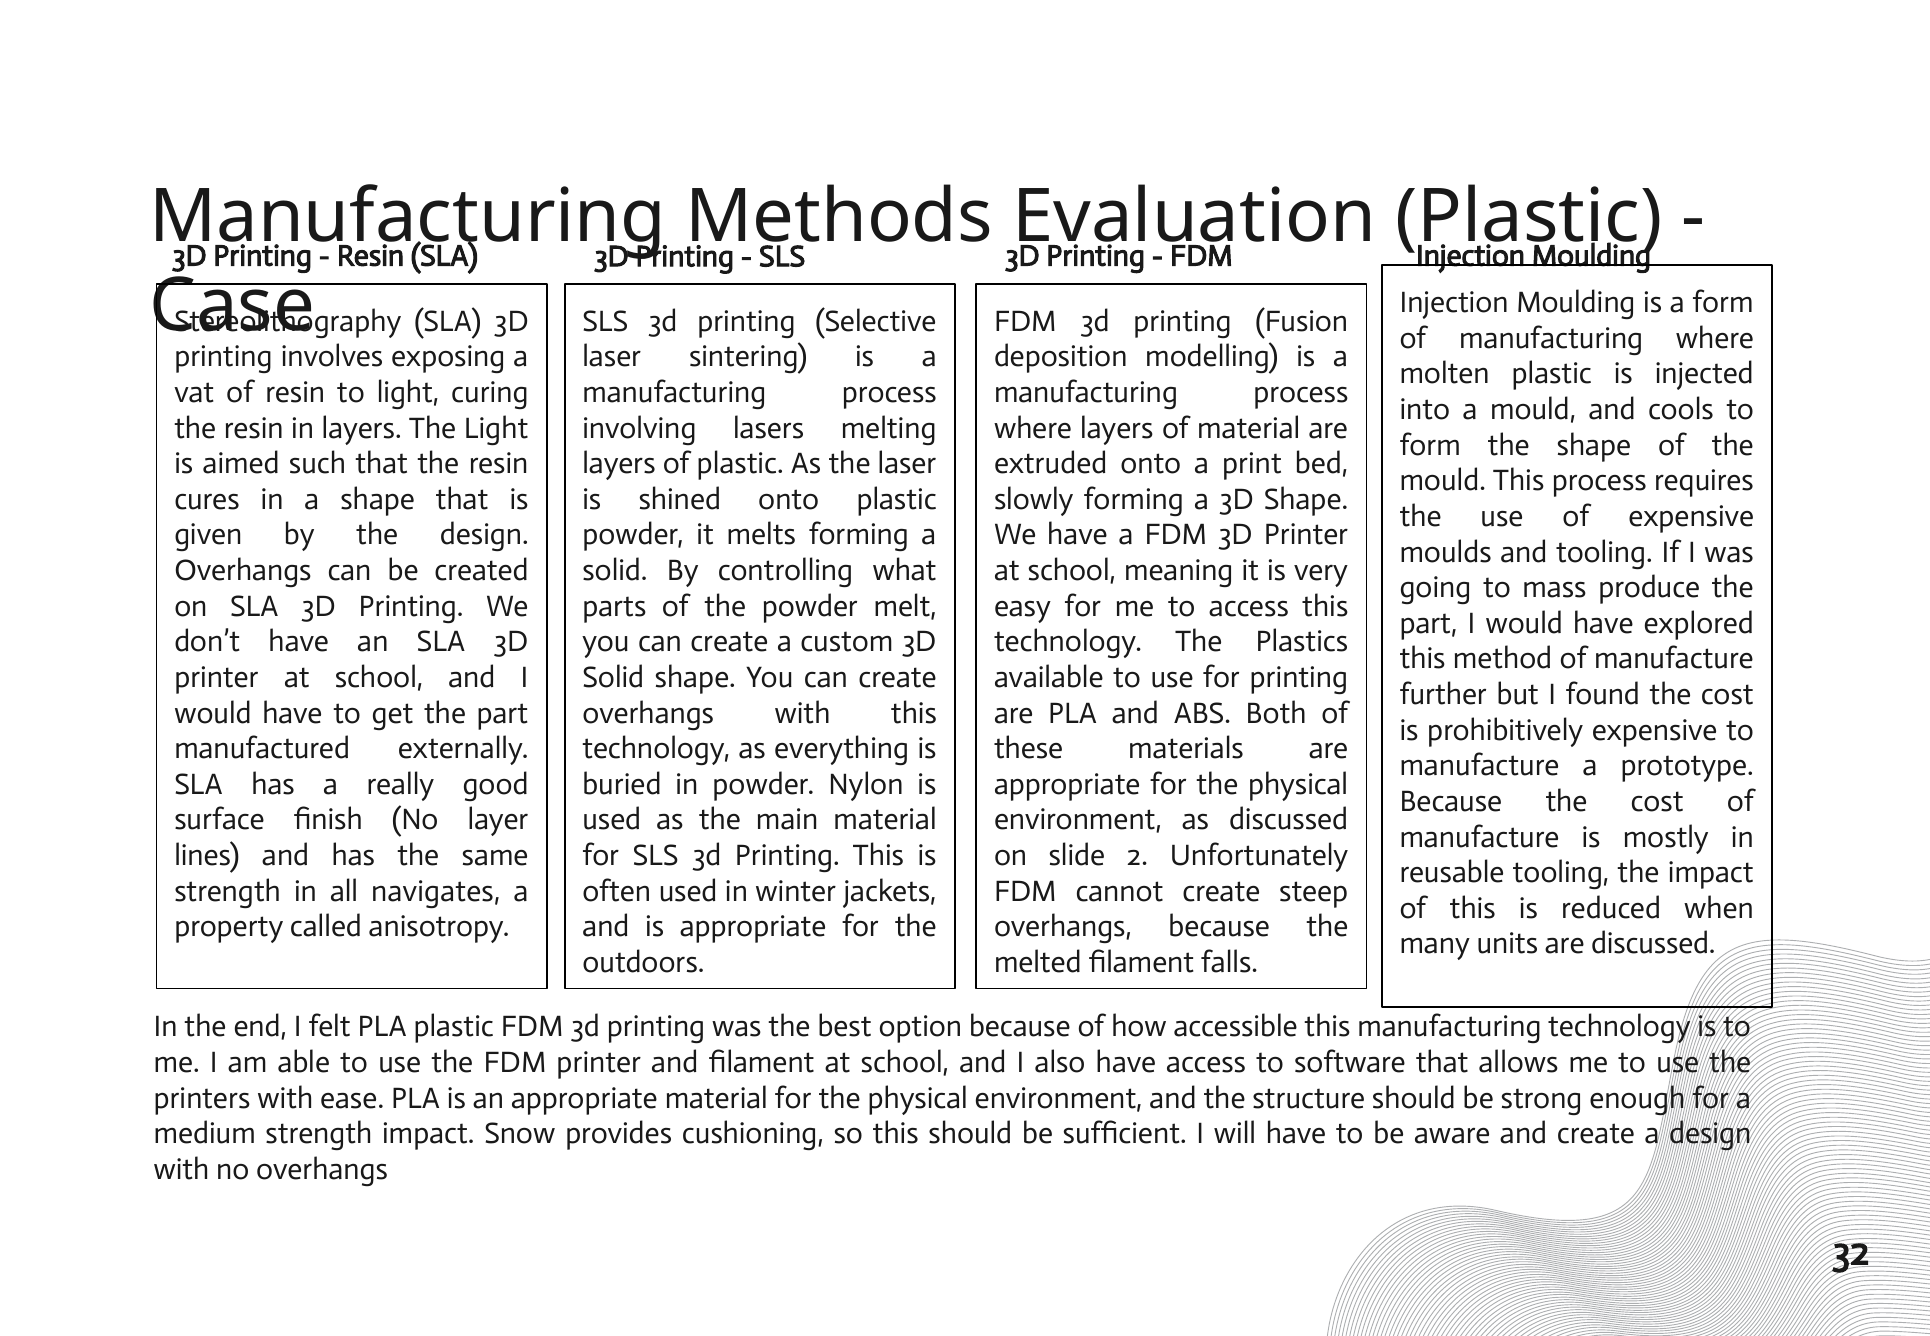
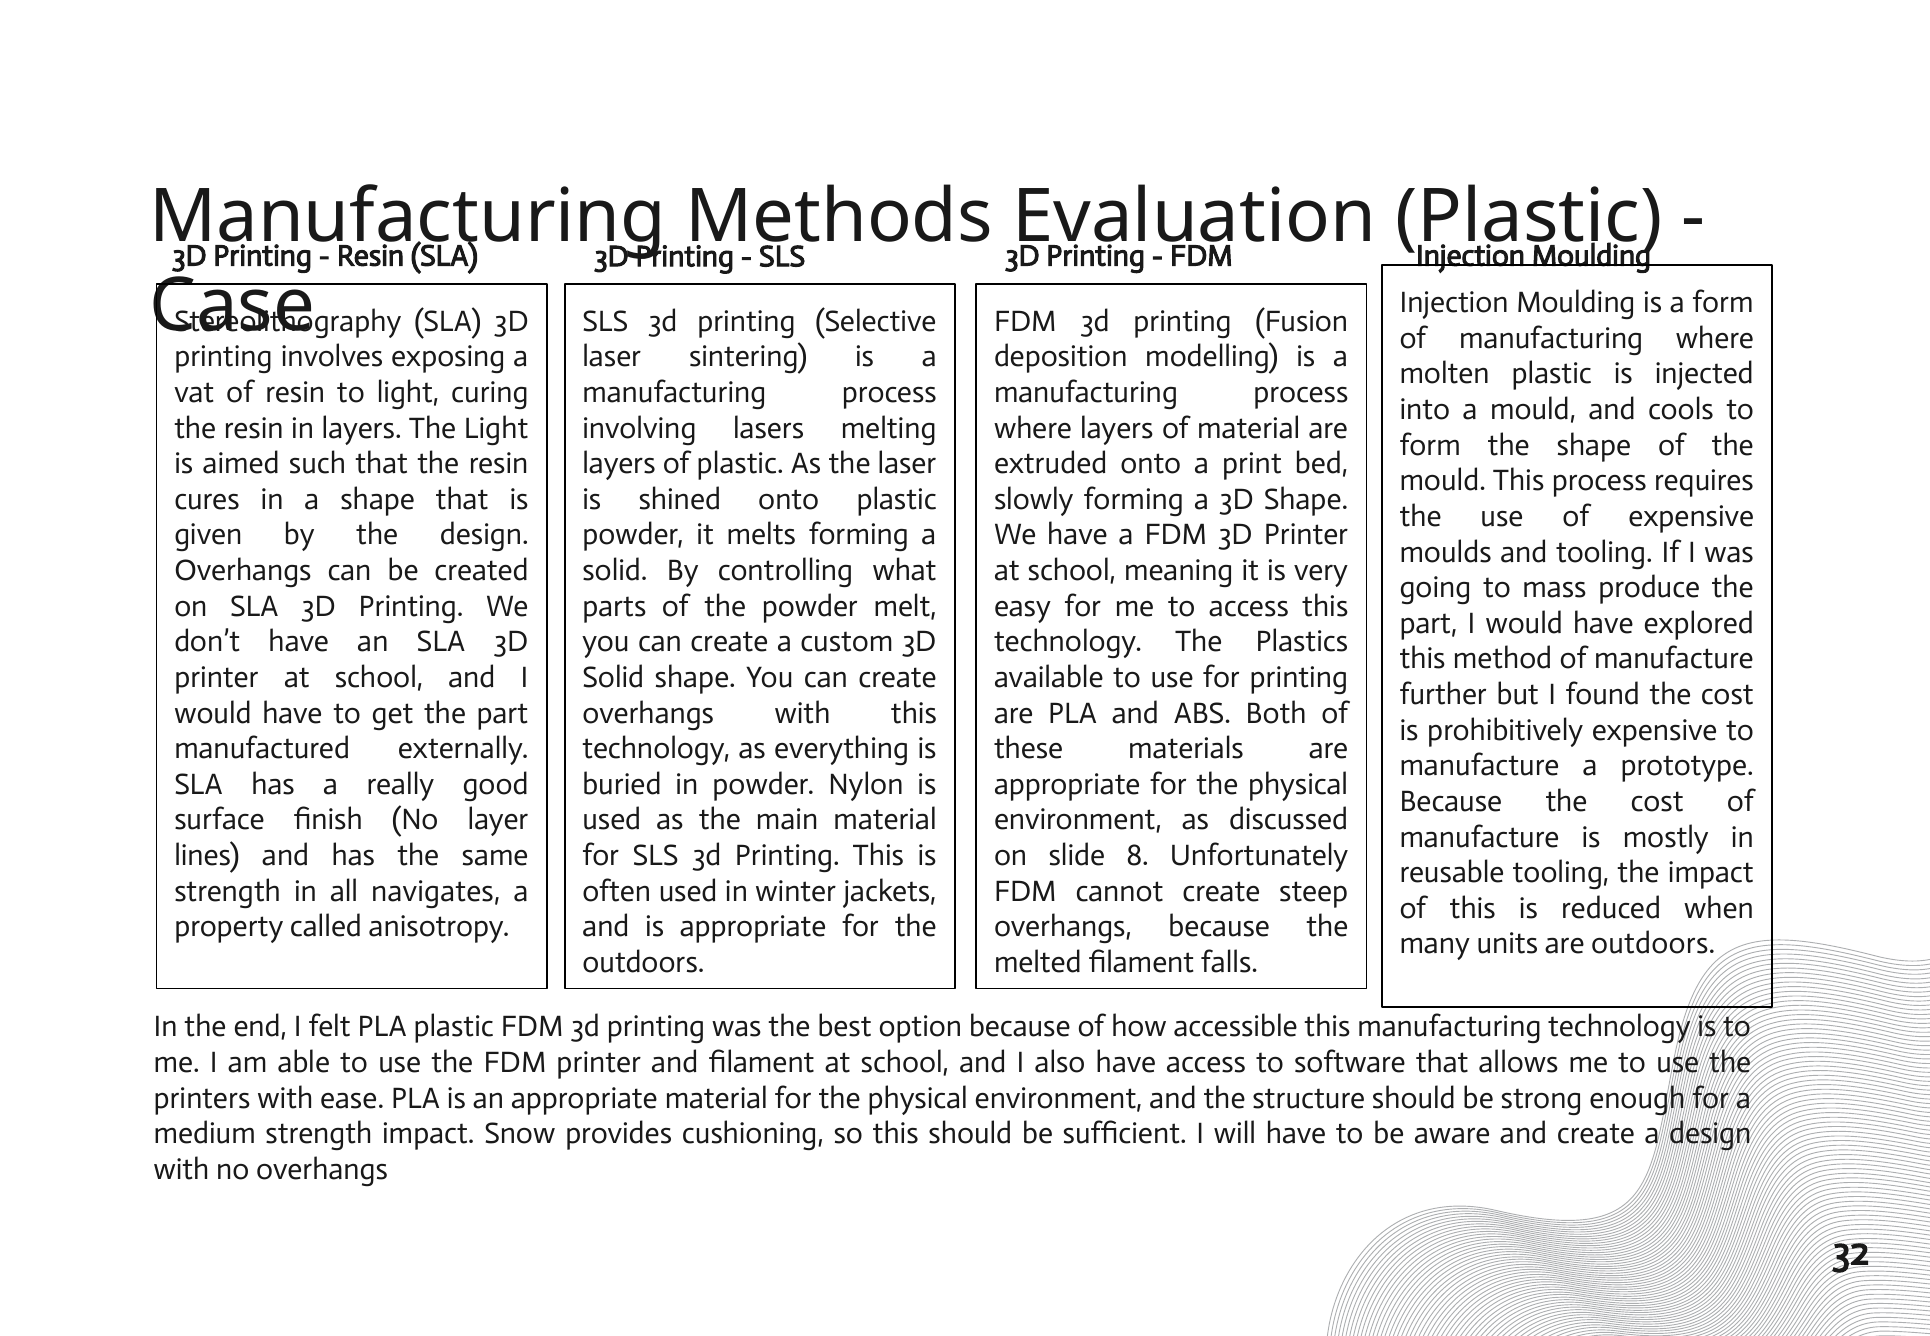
2: 2 -> 8
are discussed: discussed -> outdoors
